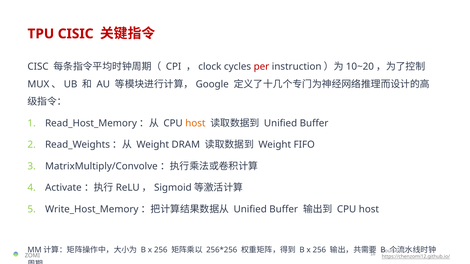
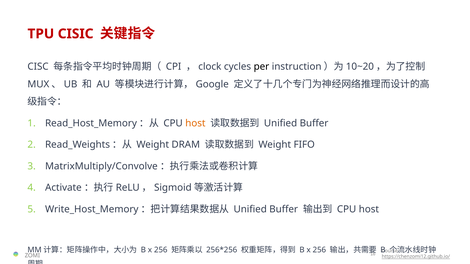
per colour: red -> black
